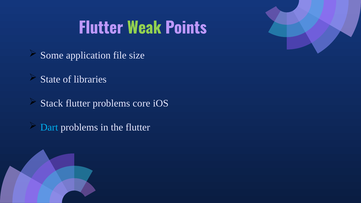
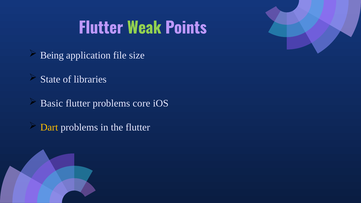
Some: Some -> Being
Stack: Stack -> Basic
Dart colour: light blue -> yellow
